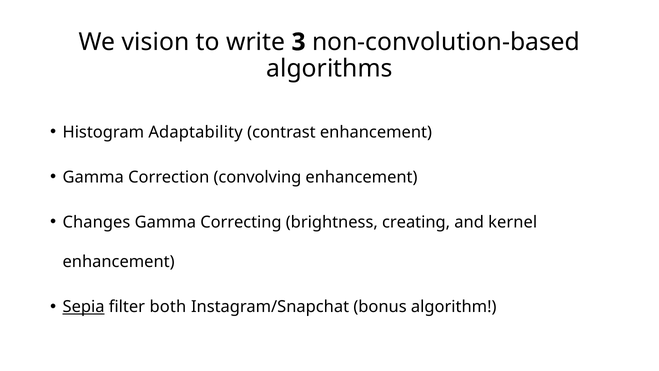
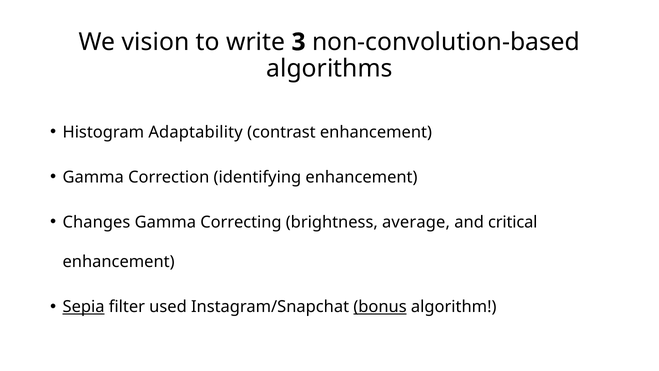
convolving: convolving -> identifying
creating: creating -> average
kernel: kernel -> critical
both: both -> used
bonus underline: none -> present
